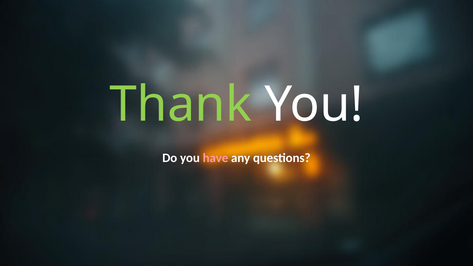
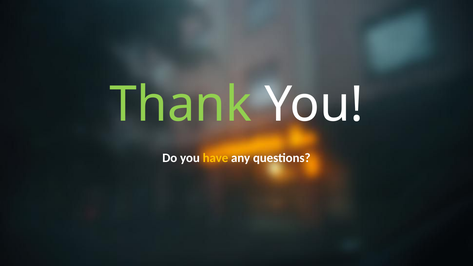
have colour: pink -> yellow
